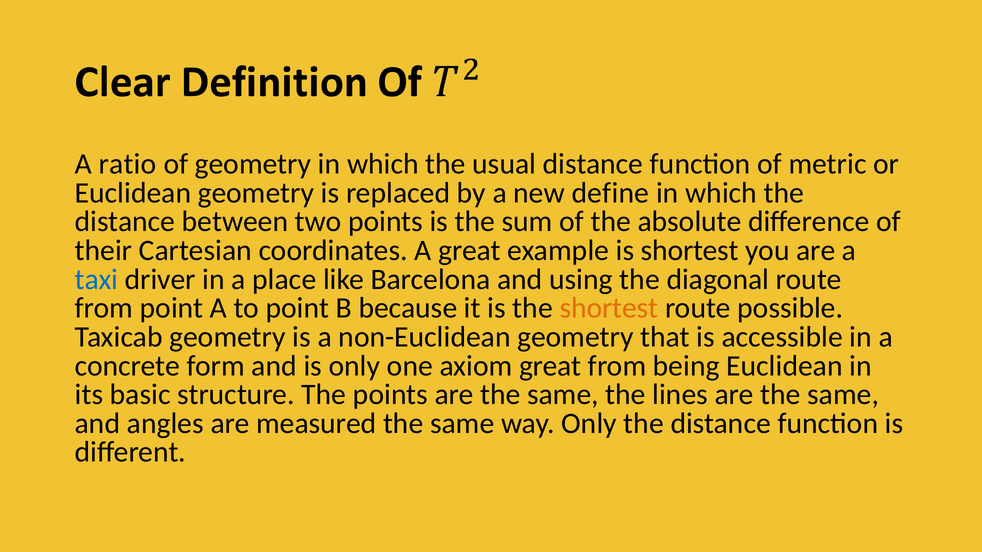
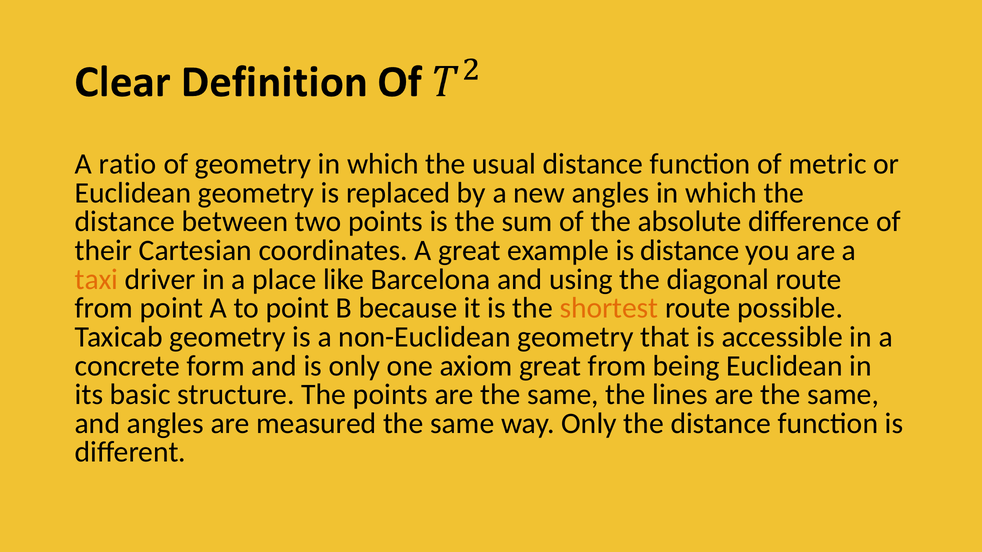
new define: define -> angles
is shortest: shortest -> distance
taxi colour: blue -> orange
